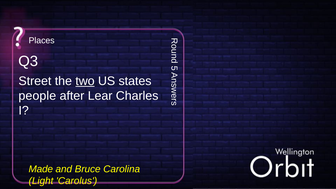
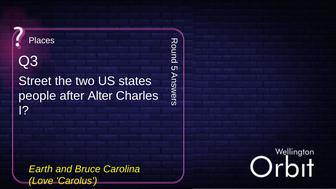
two underline: present -> none
Lear: Lear -> Alter
Made: Made -> Earth
Light: Light -> Love
